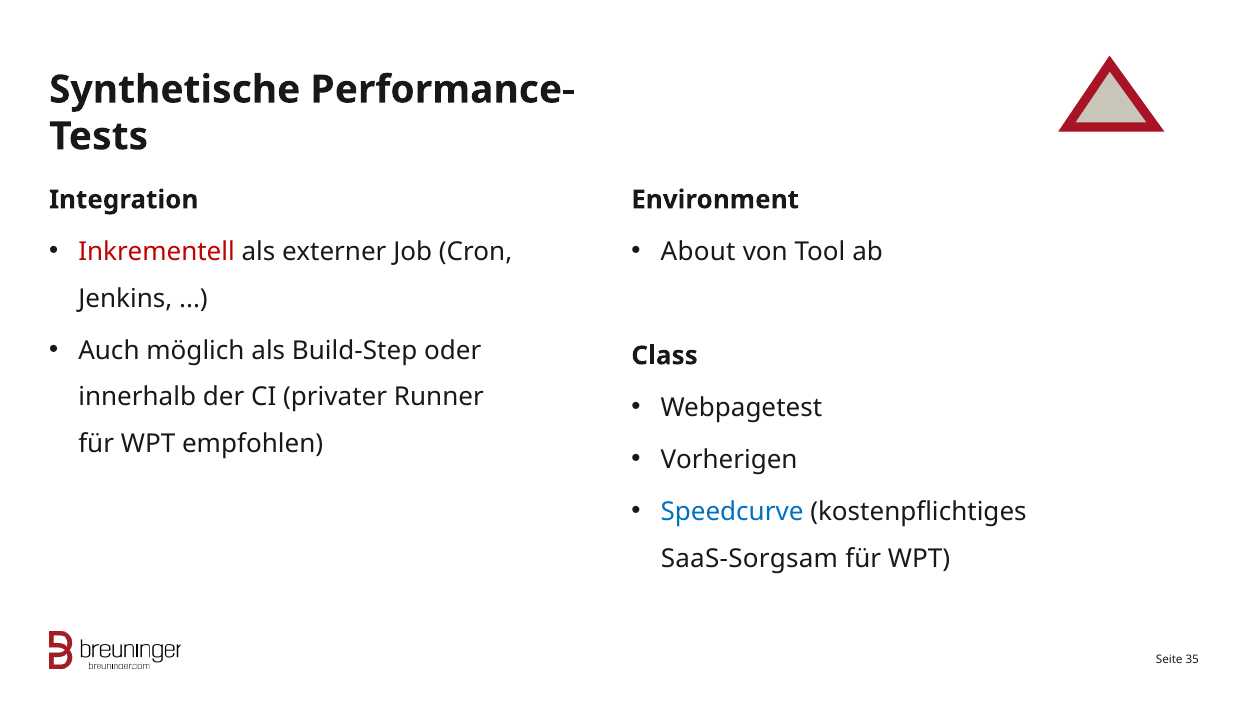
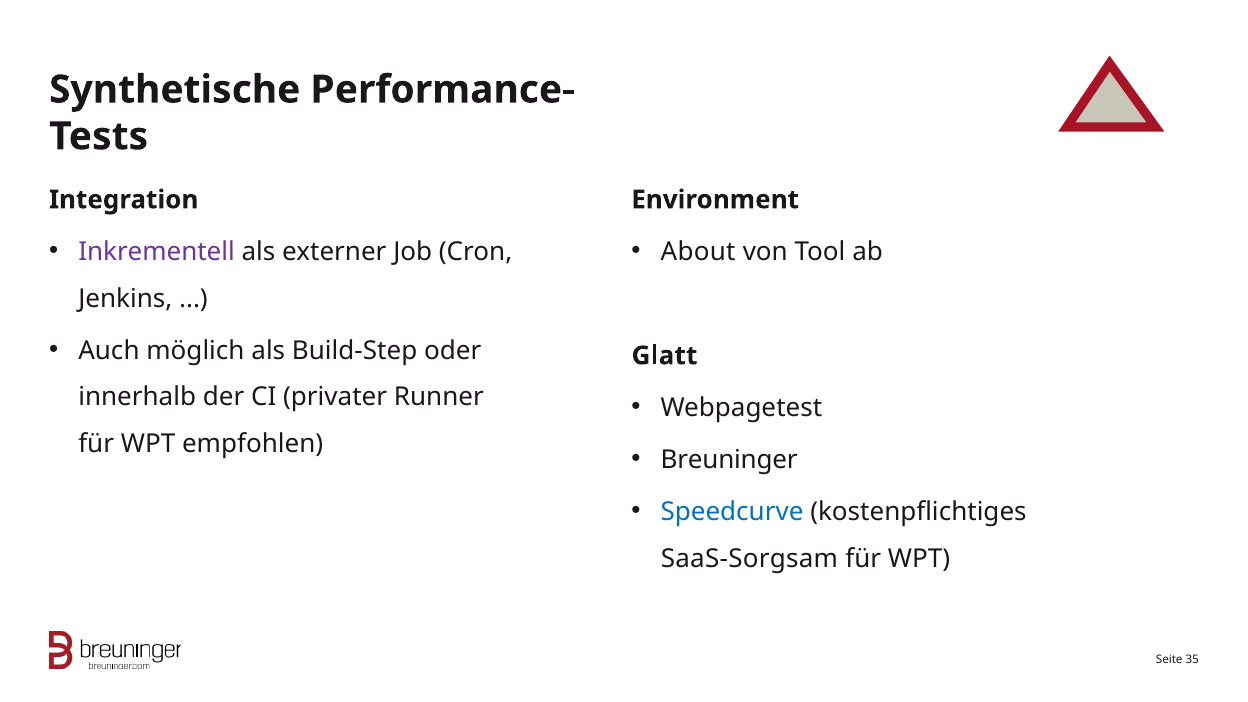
Inkrementell colour: red -> purple
Class: Class -> Glatt
Vorherigen: Vorherigen -> Breuninger
